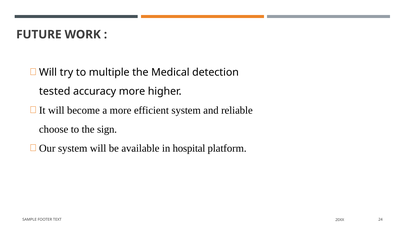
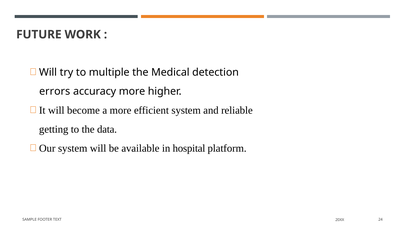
tested: tested -> errors
choose: choose -> getting
sign: sign -> data
